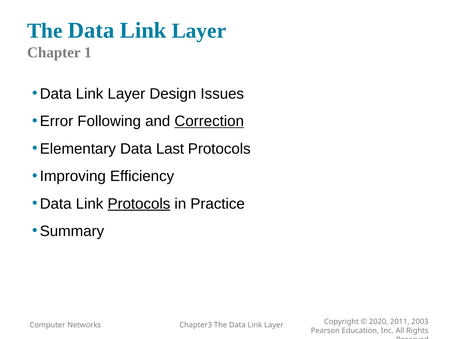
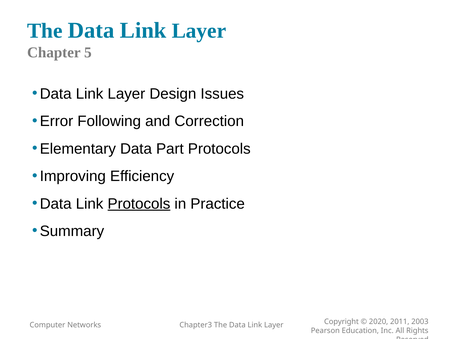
1: 1 -> 5
Correction underline: present -> none
Last: Last -> Part
